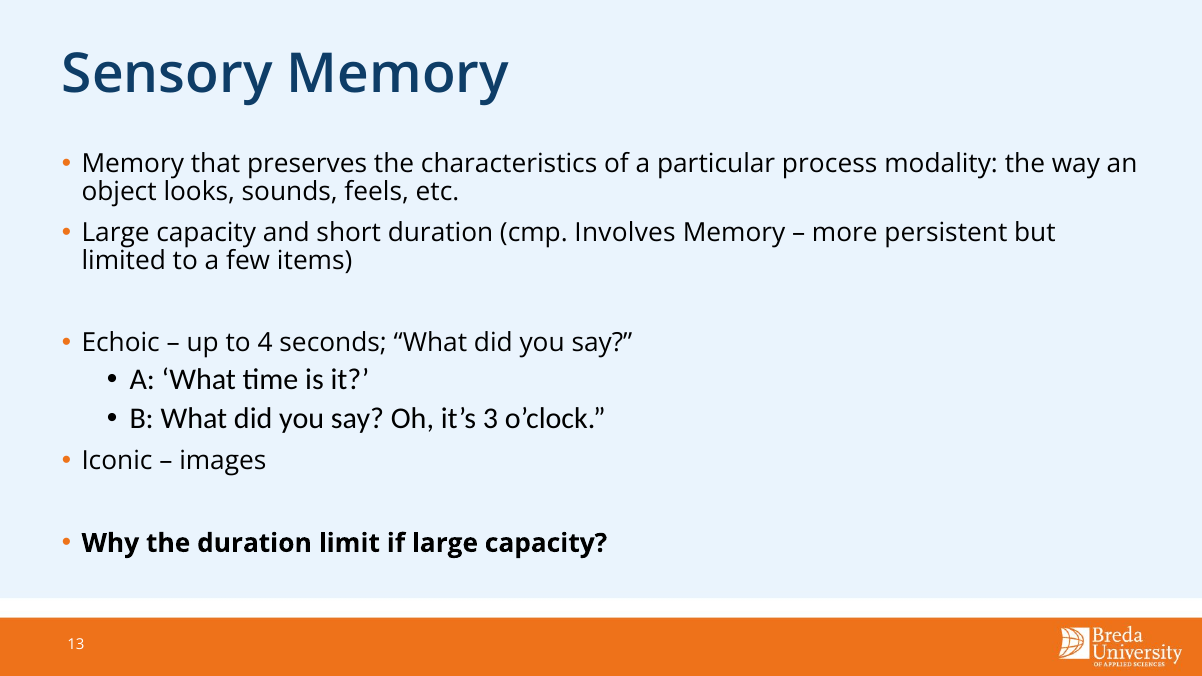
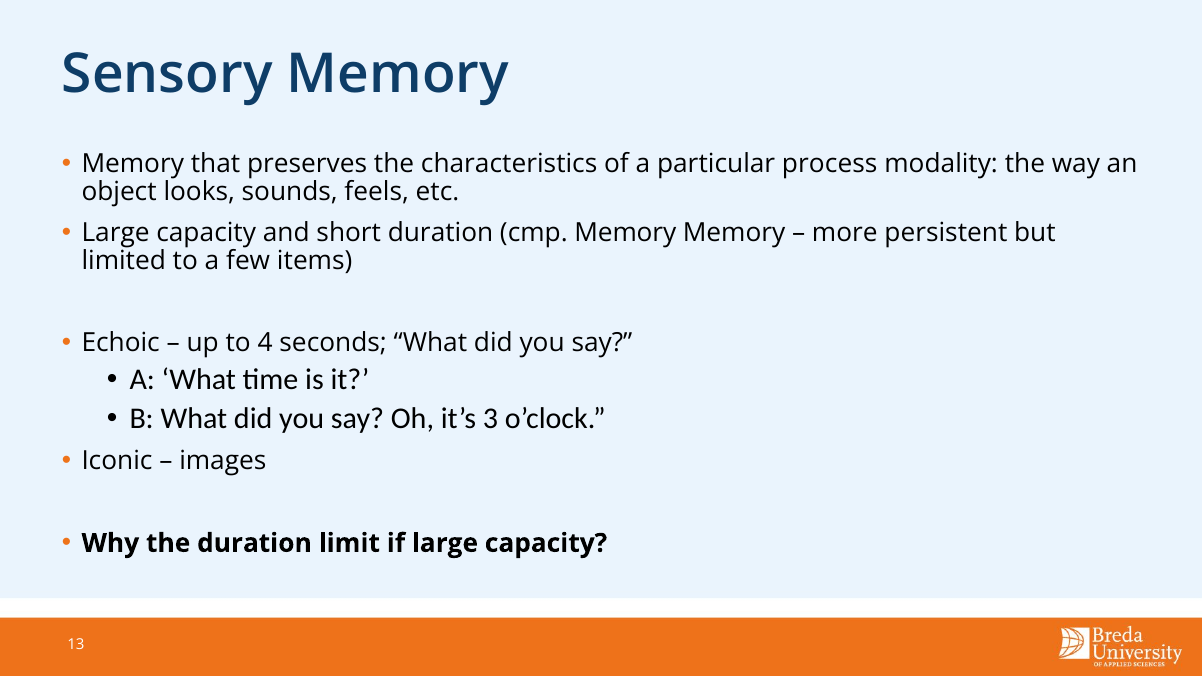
cmp Involves: Involves -> Memory
